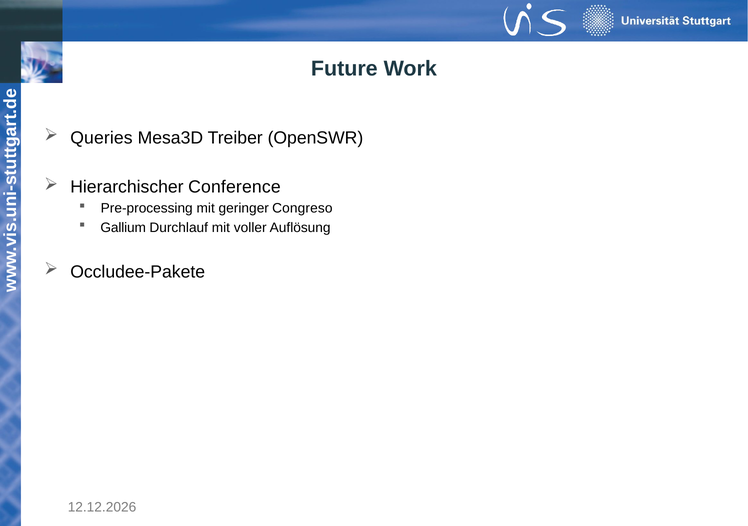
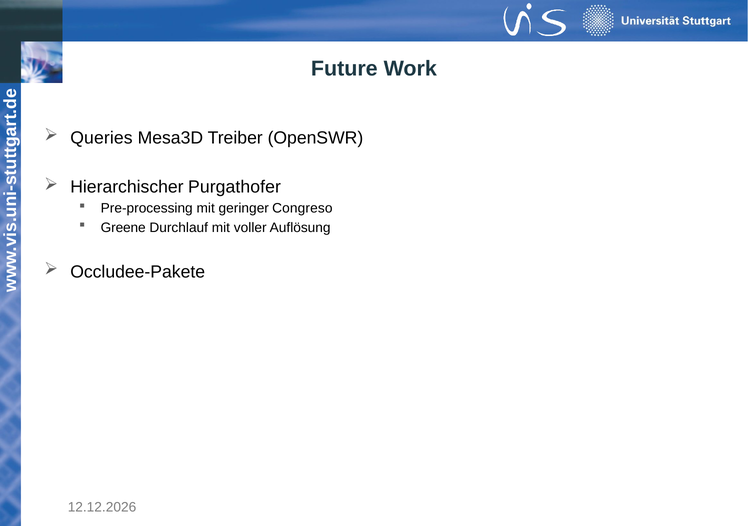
Conference: Conference -> Purgathofer
Gallium: Gallium -> Greene
